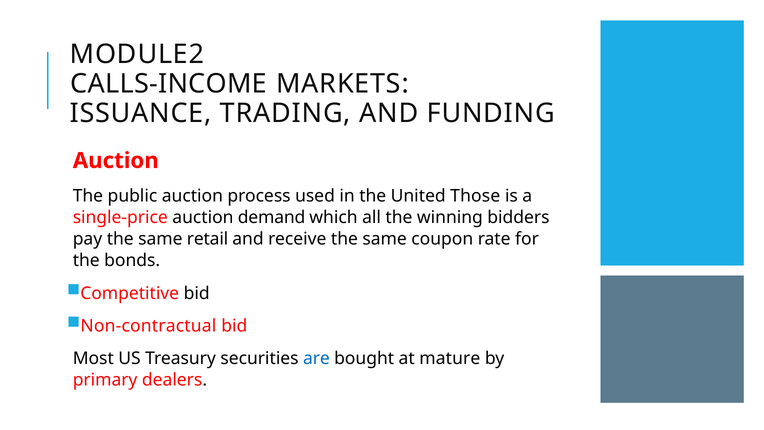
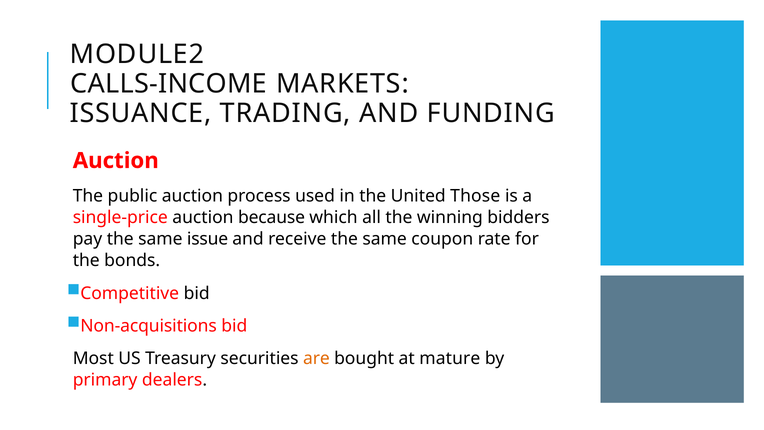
demand: demand -> because
retail: retail -> issue
Non-contractual: Non-contractual -> Non-acquisitions
are colour: blue -> orange
